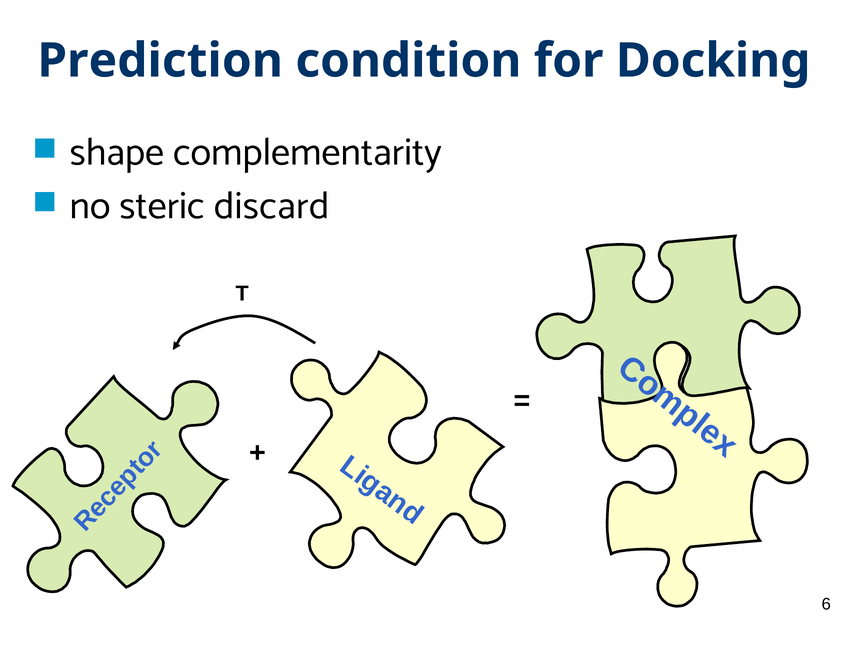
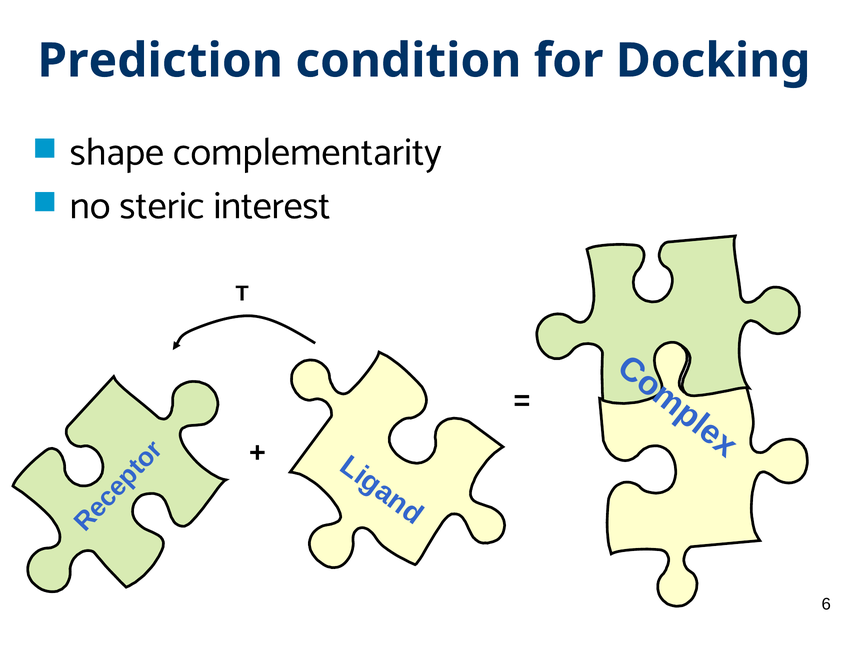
discard: discard -> interest
